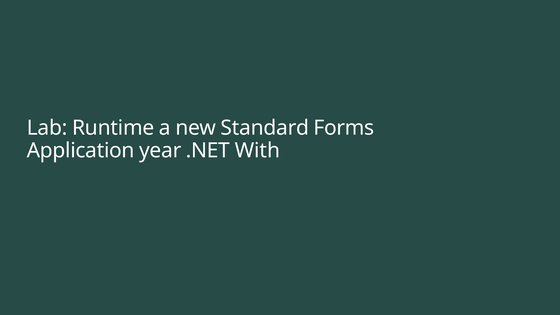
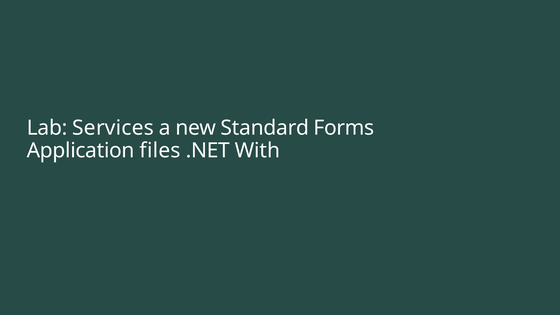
Runtime: Runtime -> Services
year: year -> files
